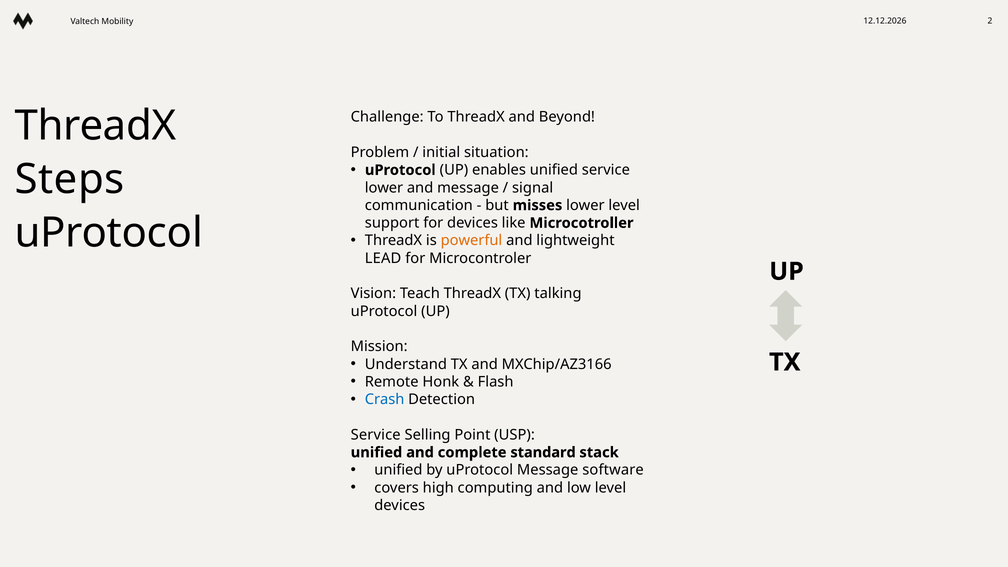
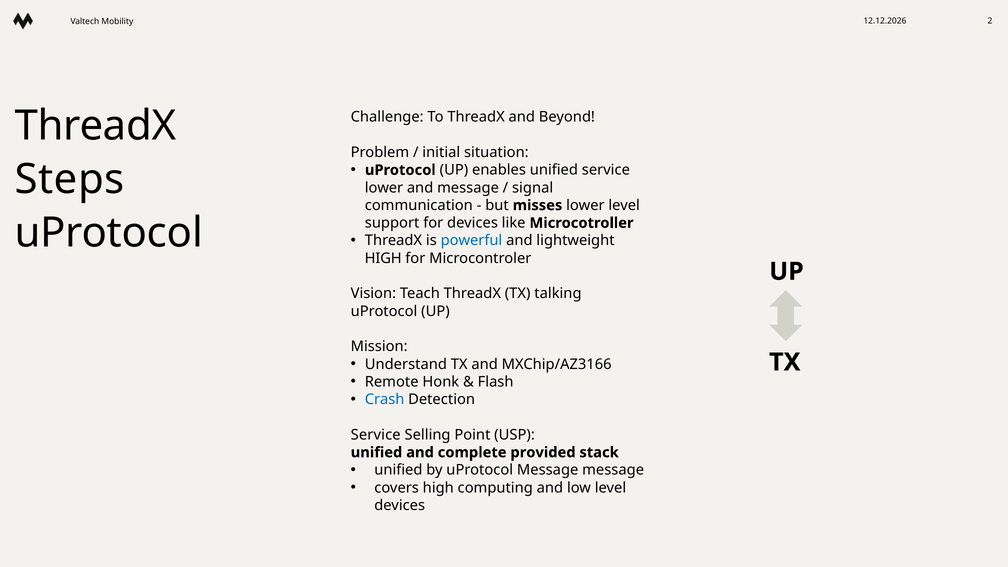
powerful colour: orange -> blue
LEAD at (383, 258): LEAD -> HIGH
standard: standard -> provided
Message software: software -> message
